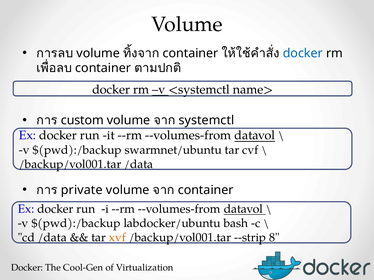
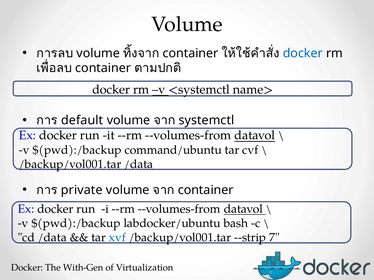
custom: custom -> default
swarmnet/ubuntu: swarmnet/ubuntu -> command/ubuntu
xvf colour: orange -> blue
8: 8 -> 7
Cool-Gen: Cool-Gen -> With-Gen
